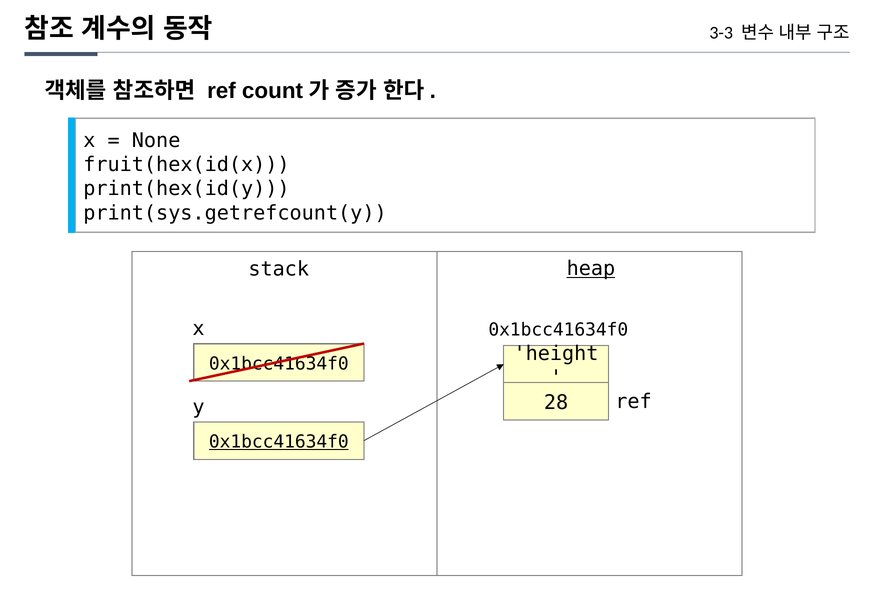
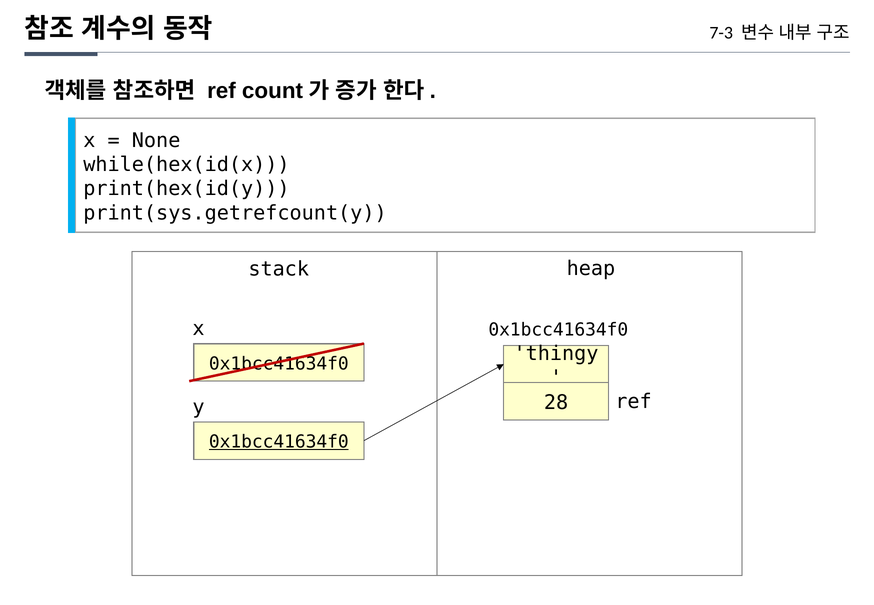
3-3: 3-3 -> 7-3
fruit(hex(id(x: fruit(hex(id(x -> while(hex(id(x
heap underline: present -> none
height: height -> thingy
